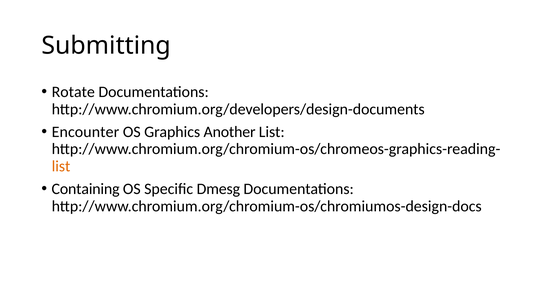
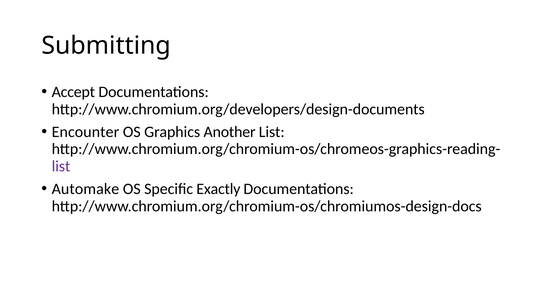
Rotate: Rotate -> Accept
list at (61, 166) colour: orange -> purple
Containing: Containing -> Automake
Dmesg: Dmesg -> Exactly
